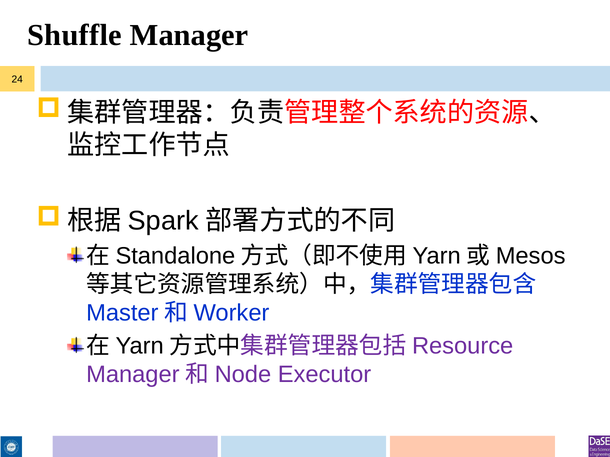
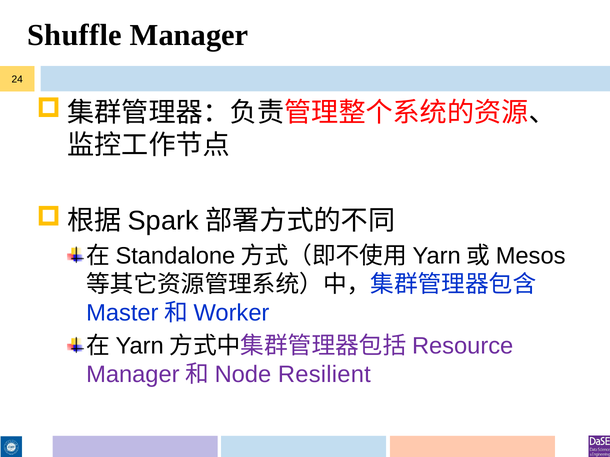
Executor: Executor -> Resilient
